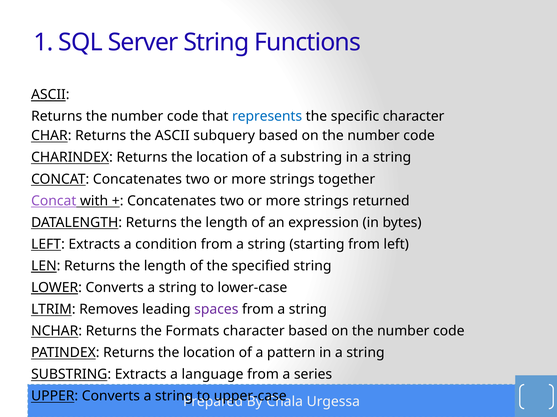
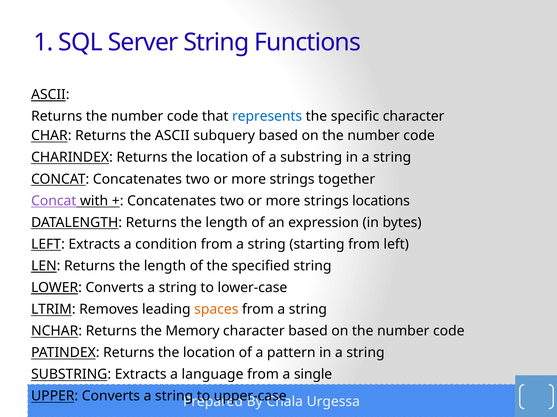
returned: returned -> locations
spaces colour: purple -> orange
Formats: Formats -> Memory
series: series -> single
